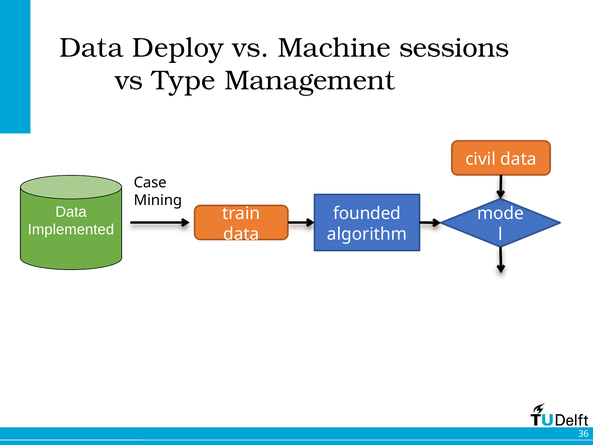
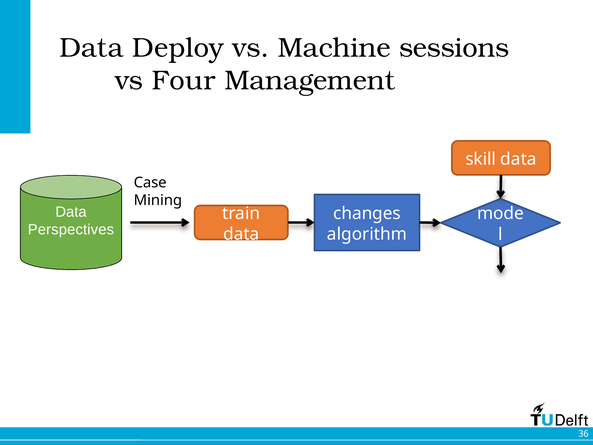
Type: Type -> Four
civil: civil -> skill
founded: founded -> changes
Implemented: Implemented -> Perspectives
